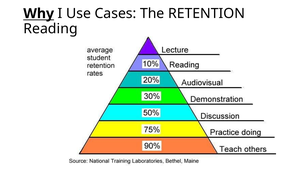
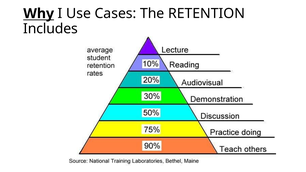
Reading: Reading -> Includes
